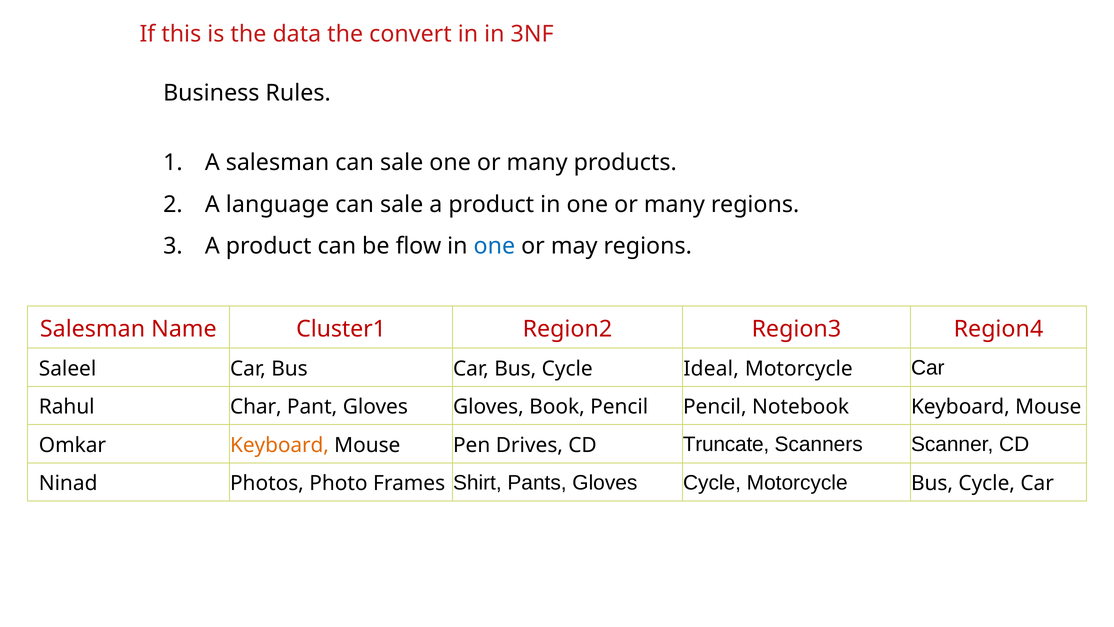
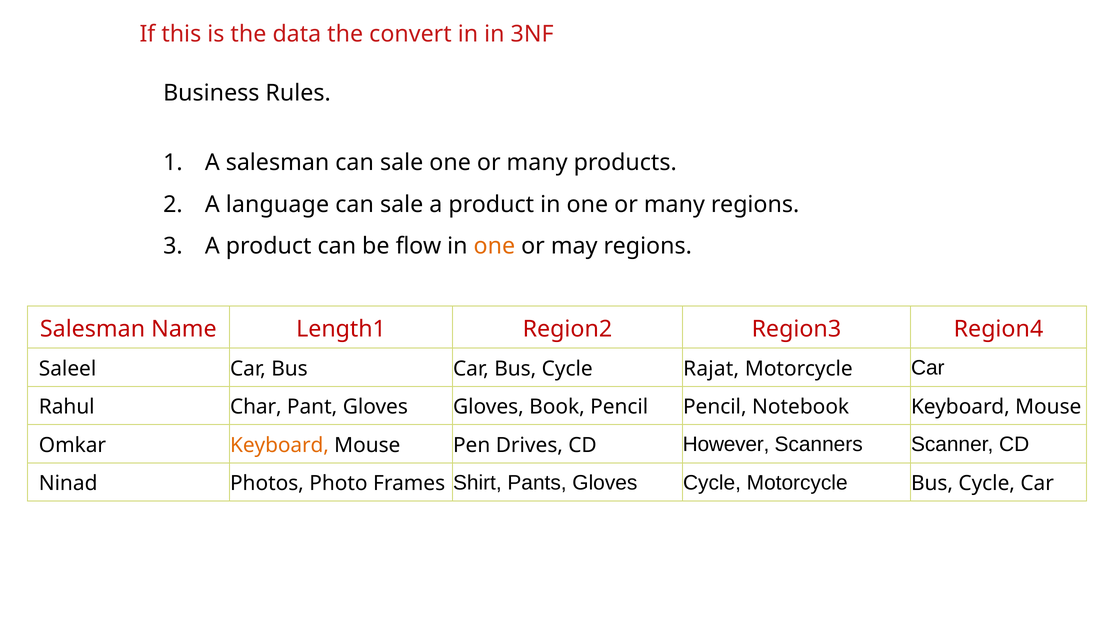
one at (494, 246) colour: blue -> orange
Cluster1: Cluster1 -> Length1
Ideal: Ideal -> Rajat
Truncate: Truncate -> However
